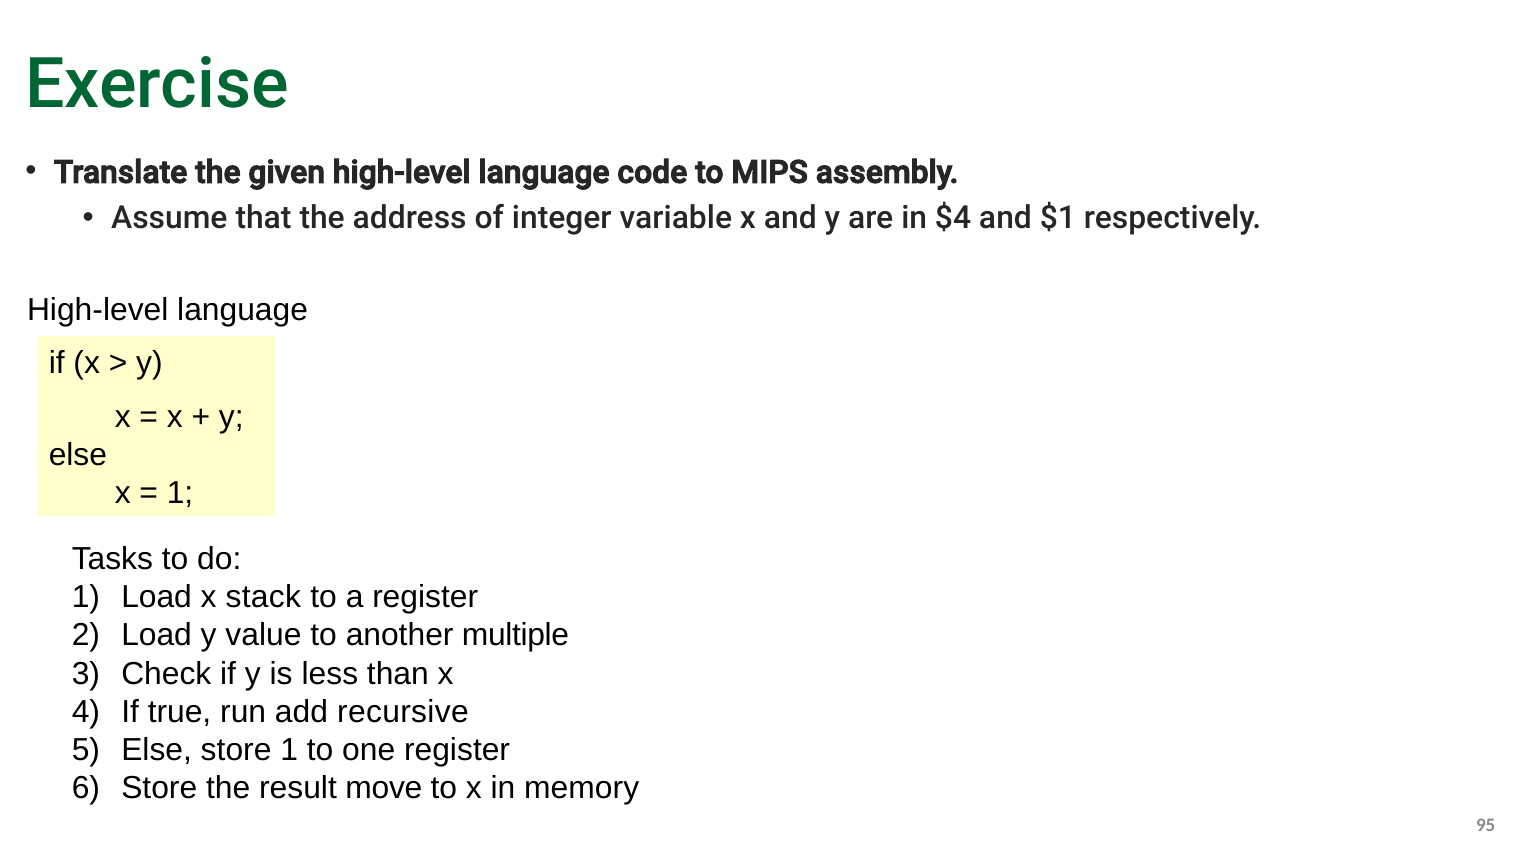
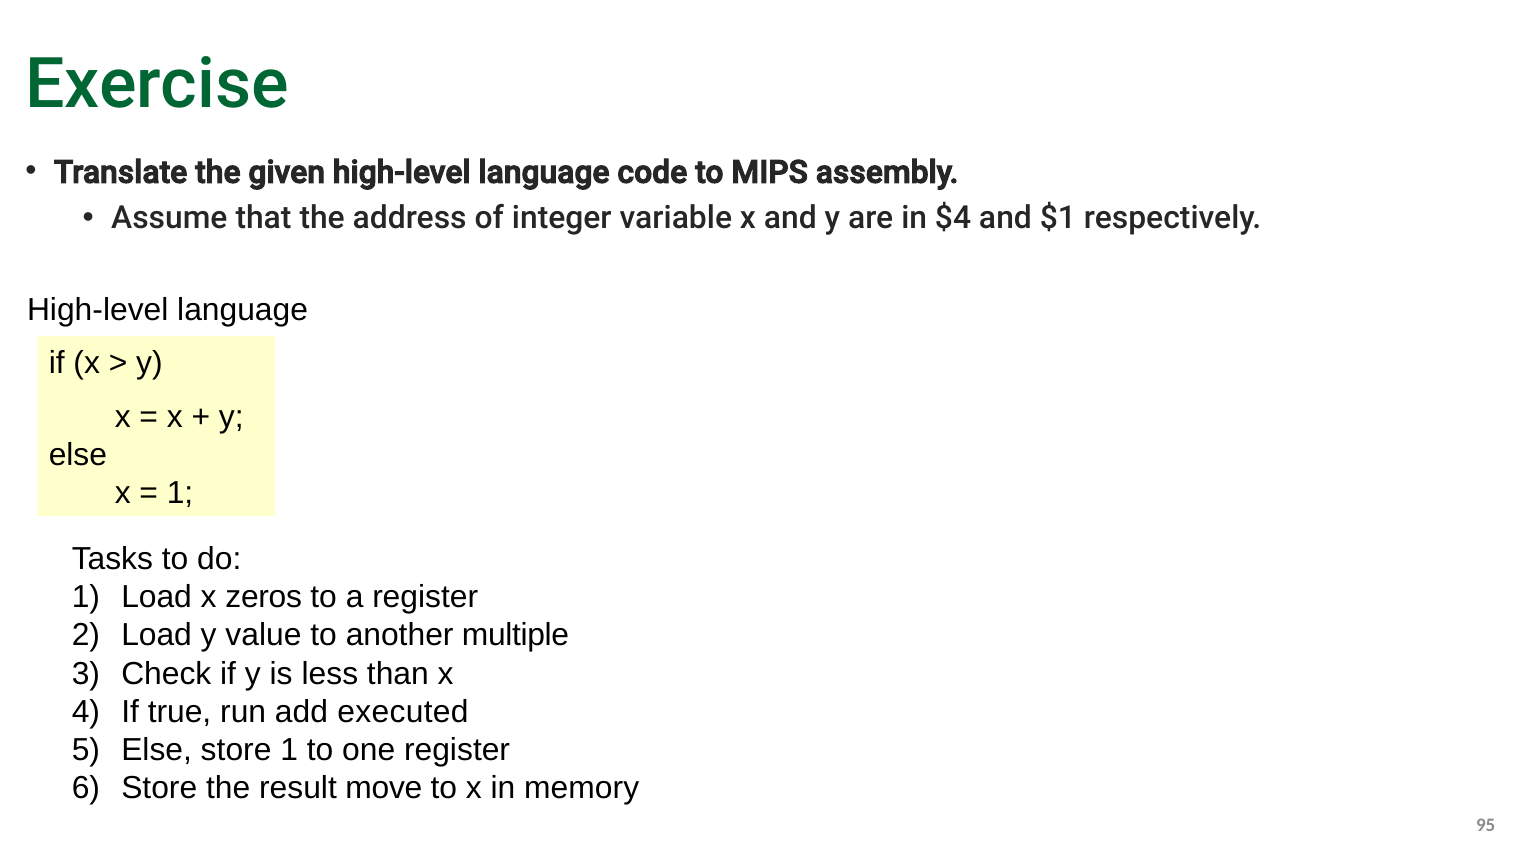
stack: stack -> zeros
recursive: recursive -> executed
